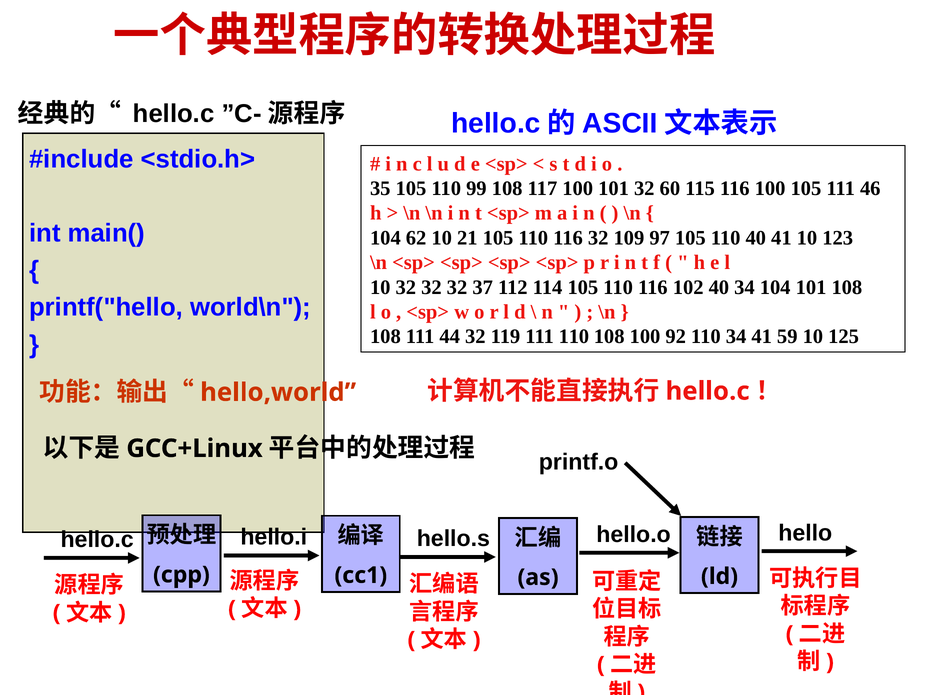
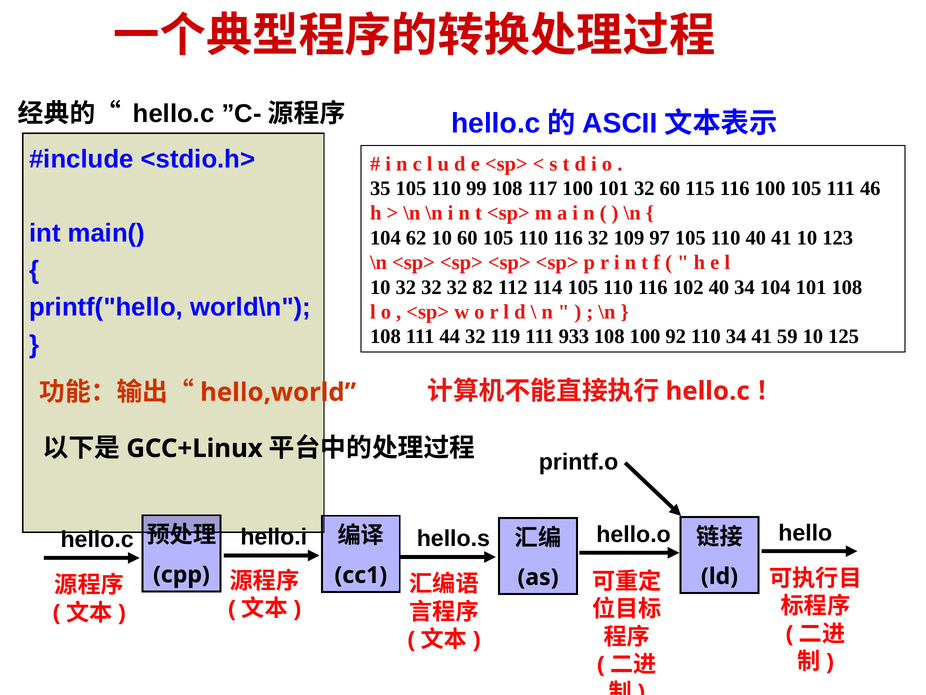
10 21: 21 -> 60
37: 37 -> 82
111 110: 110 -> 933
